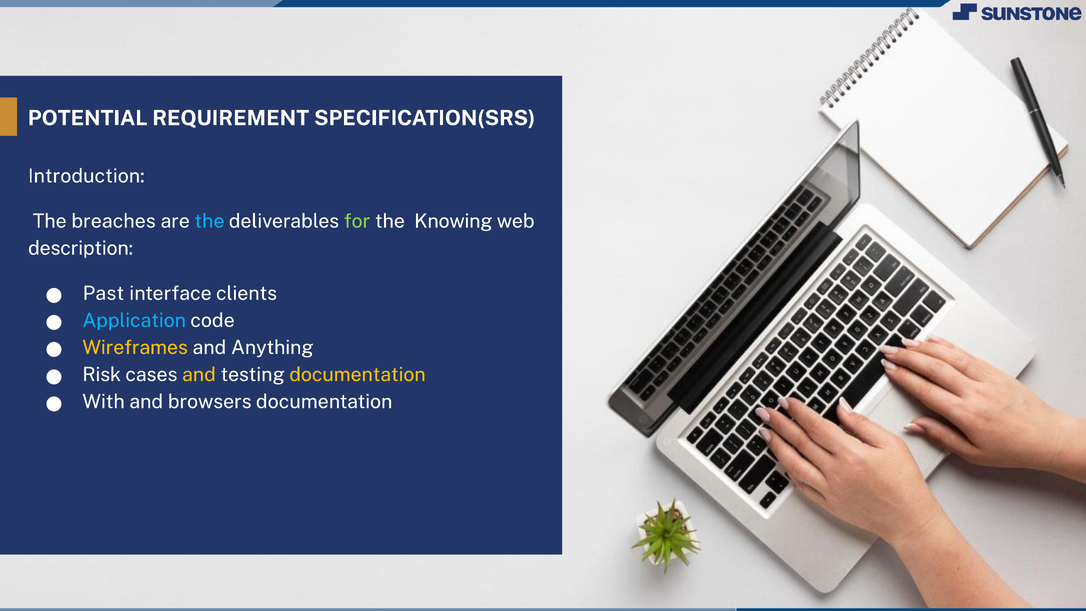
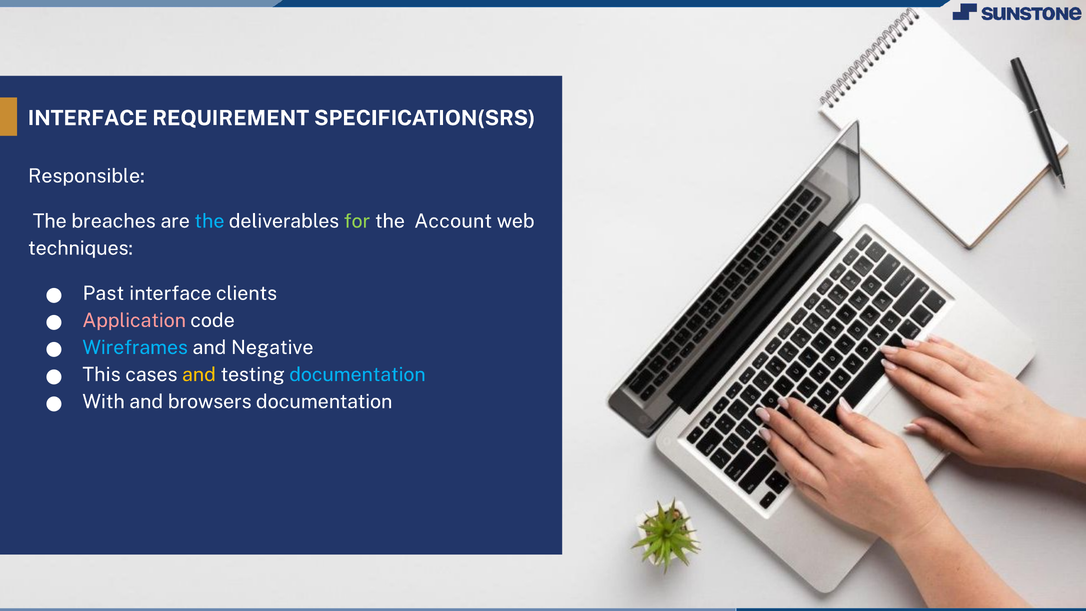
POTENTIAL at (88, 118): POTENTIAL -> INTERFACE
Introduction: Introduction -> Responsible
Knowing: Knowing -> Account
description: description -> techniques
Application colour: light blue -> pink
Wireframes colour: yellow -> light blue
Anything: Anything -> Negative
Risk: Risk -> This
documentation at (357, 375) colour: yellow -> light blue
